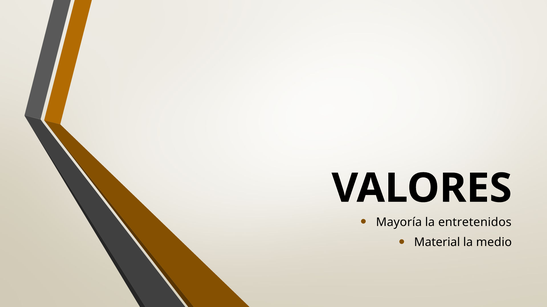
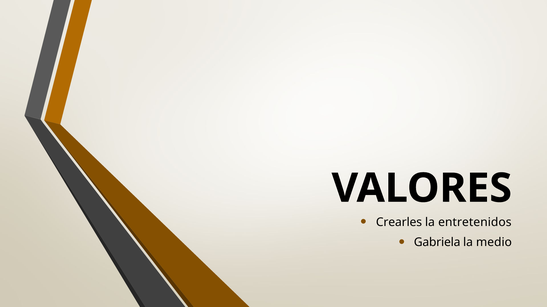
Mayoría: Mayoría -> Crearles
Material: Material -> Gabriela
